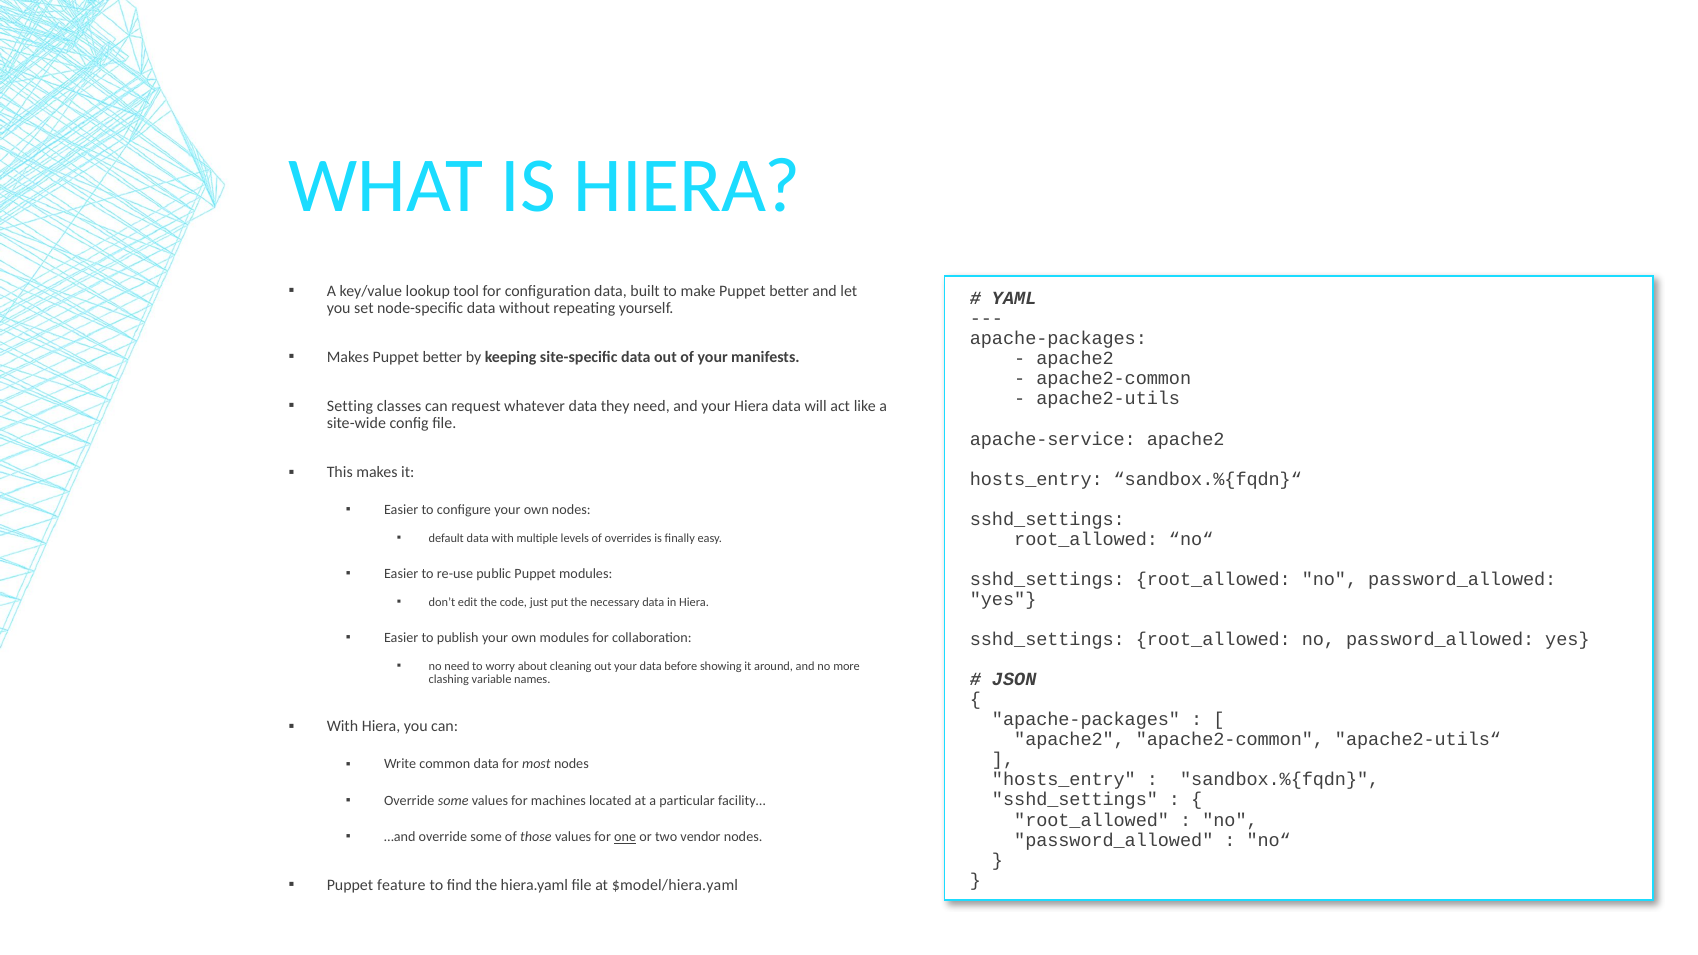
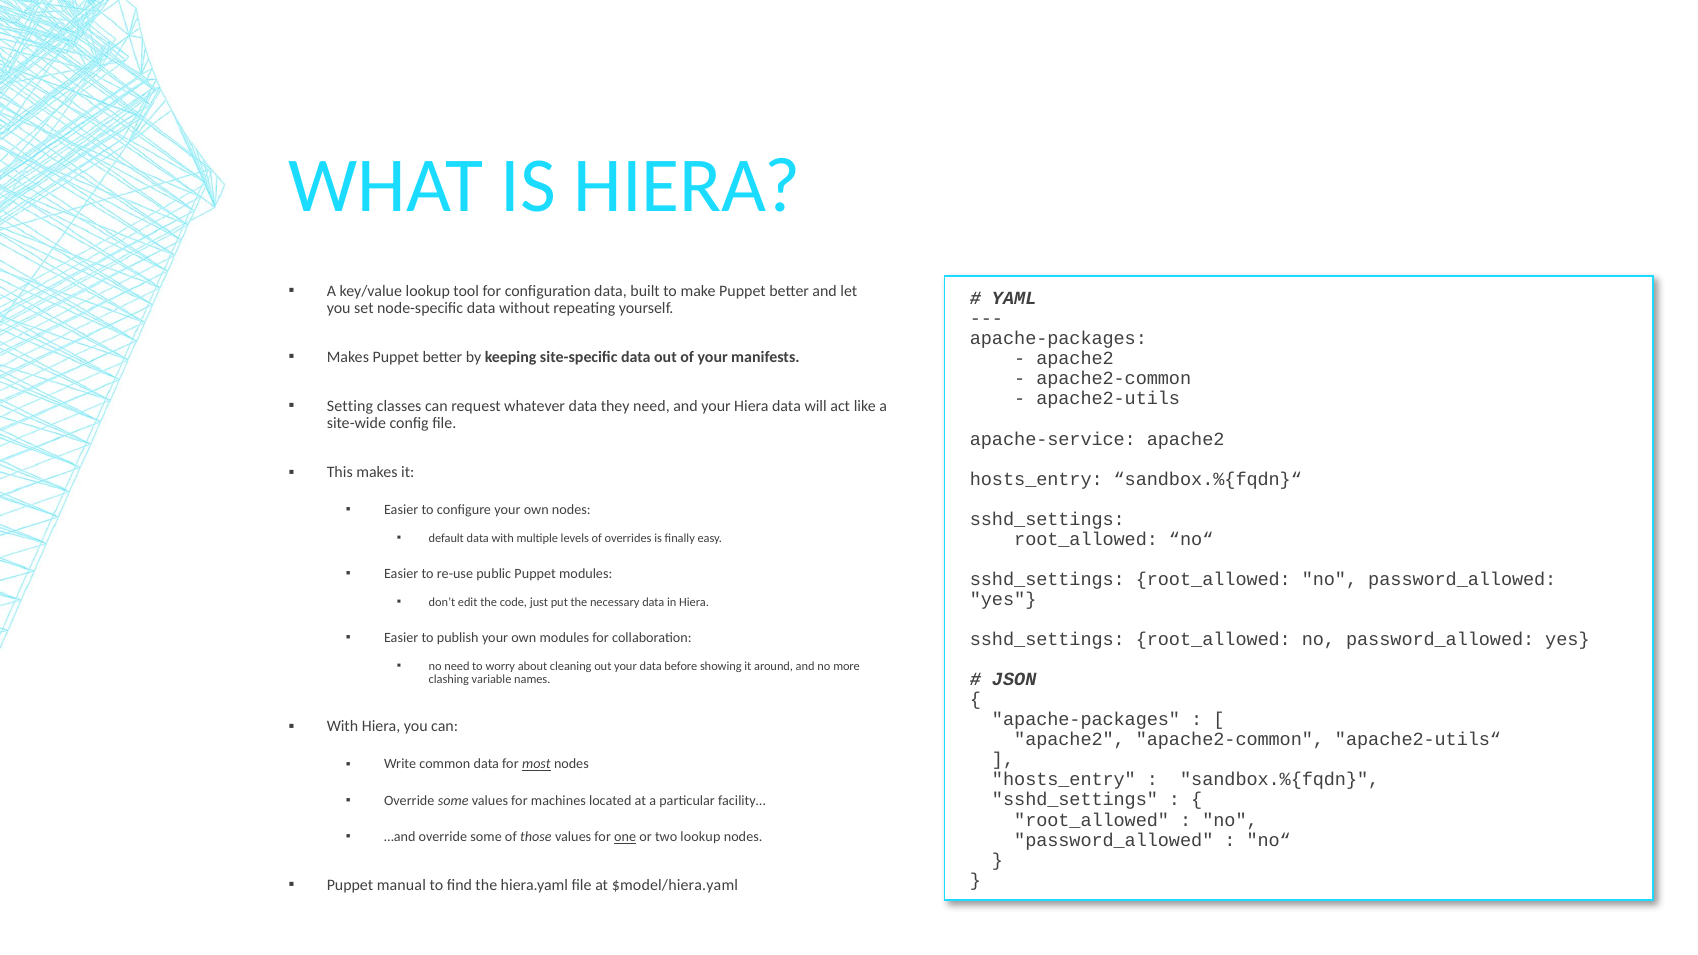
most underline: none -> present
two vendor: vendor -> lookup
feature: feature -> manual
